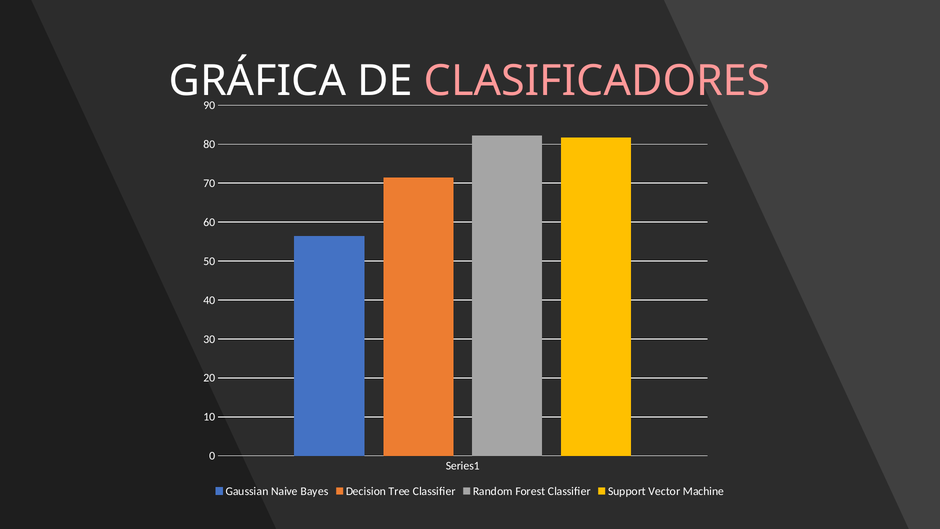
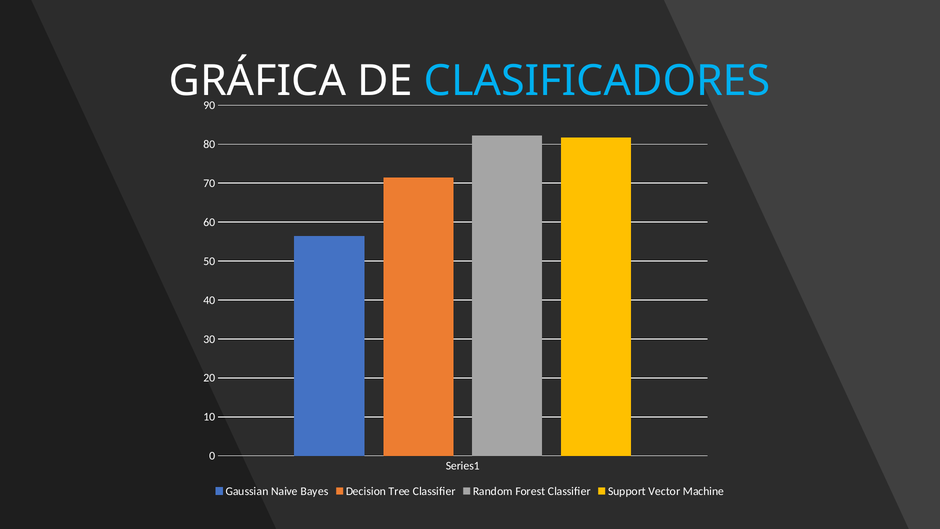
CLASIFICADORES colour: pink -> light blue
